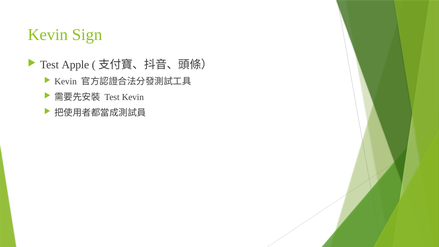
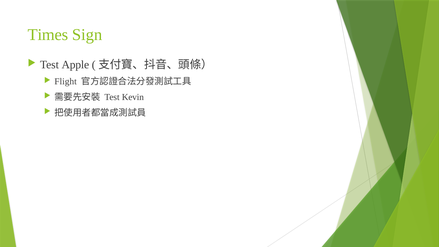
Kevin at (48, 35): Kevin -> Times
Kevin at (66, 82): Kevin -> Flight
